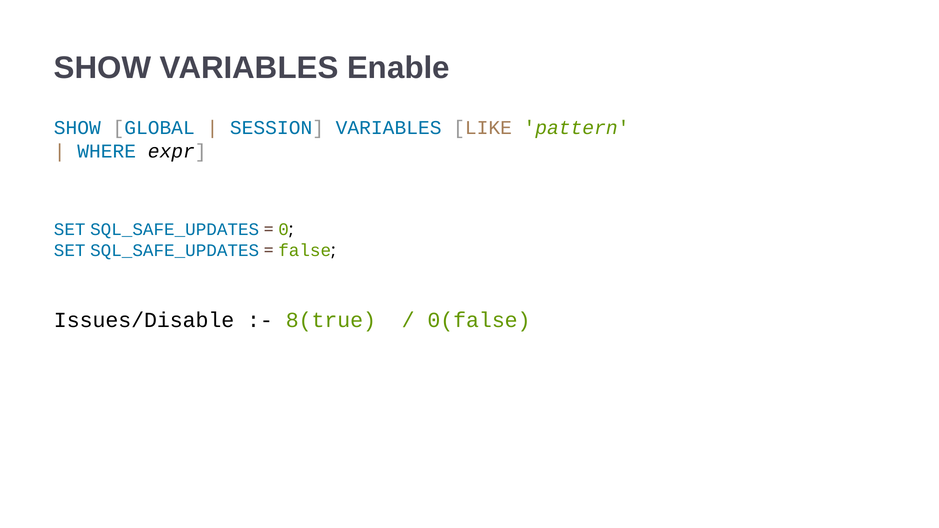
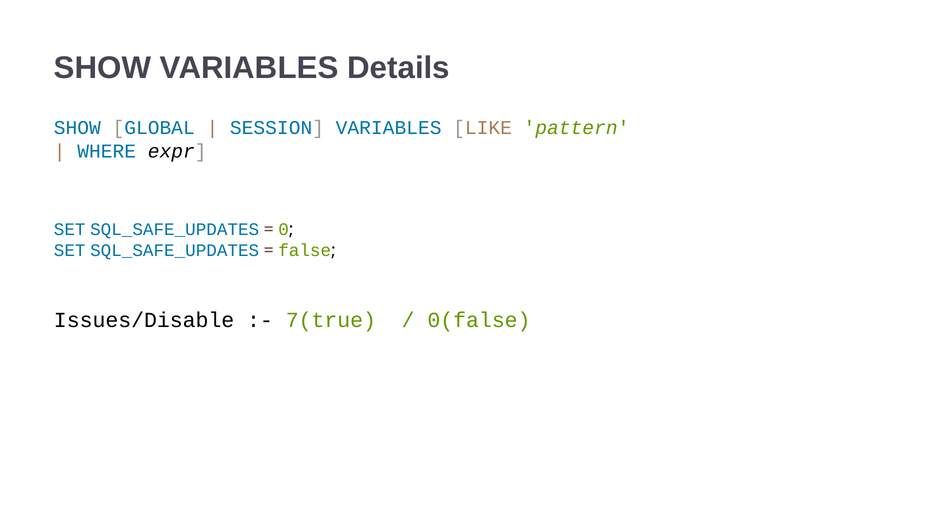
Enable: Enable -> Details
8(true: 8(true -> 7(true
